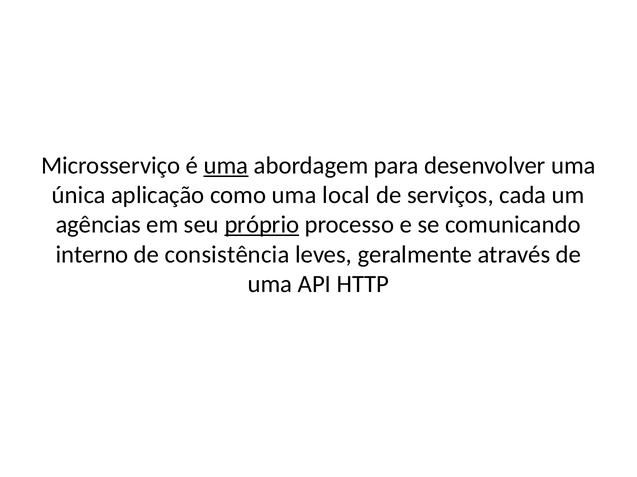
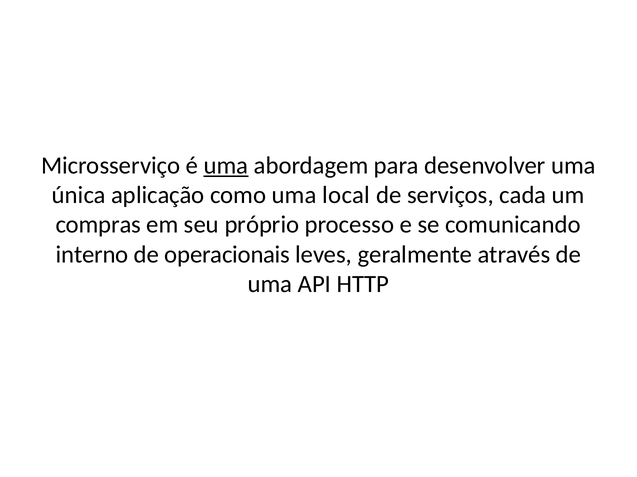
agências: agências -> compras
próprio underline: present -> none
consistência: consistência -> operacionais
